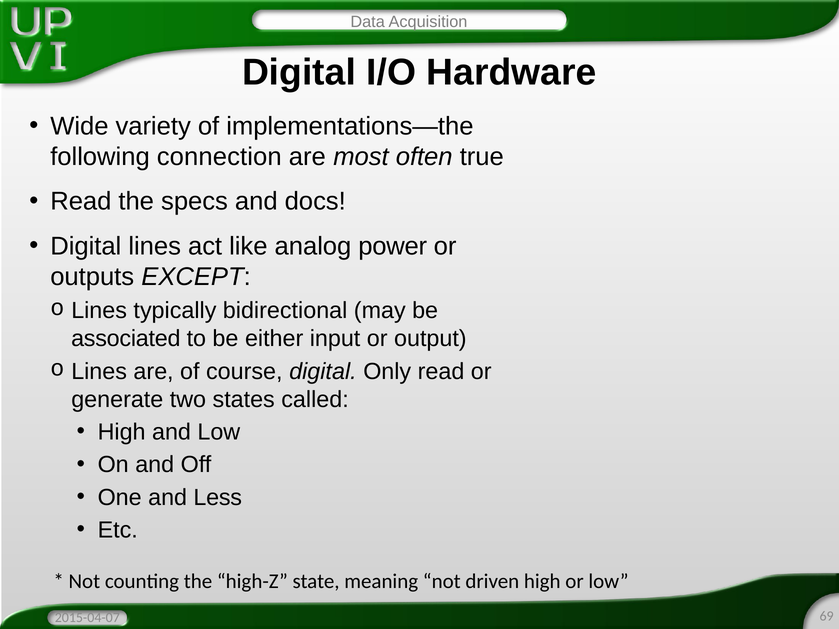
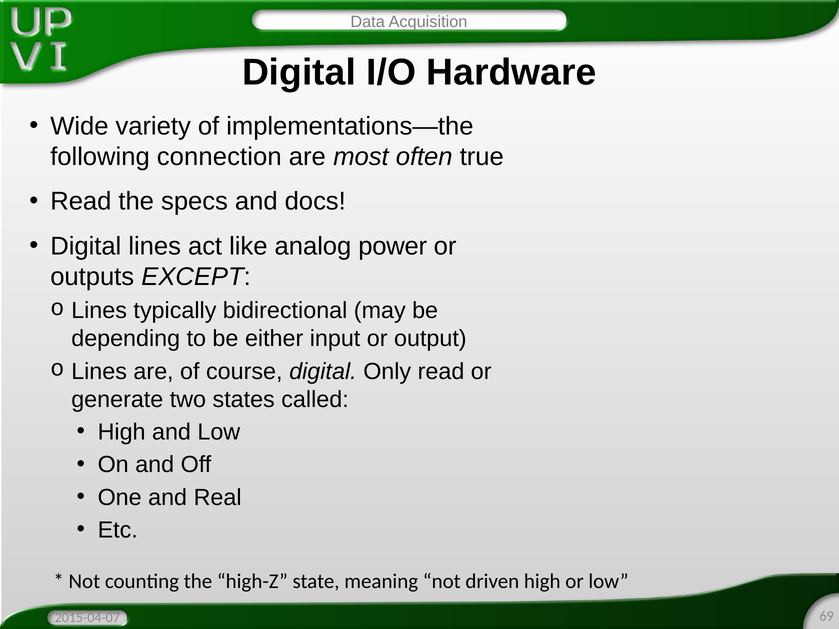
associated: associated -> depending
Less: Less -> Real
